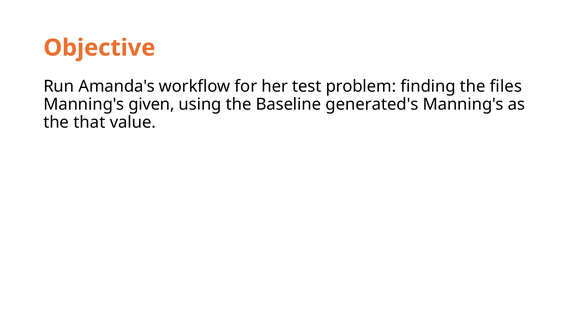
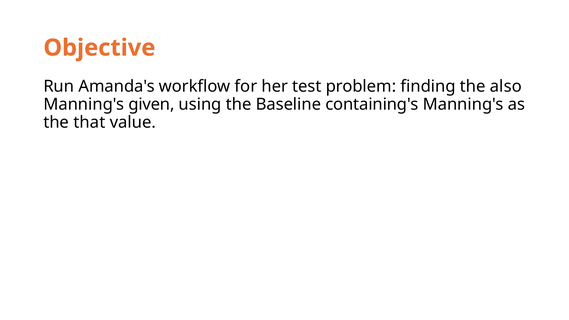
files: files -> also
generated's: generated's -> containing's
